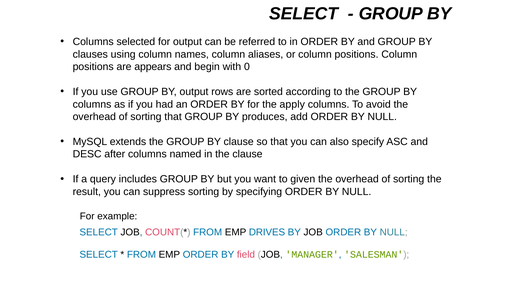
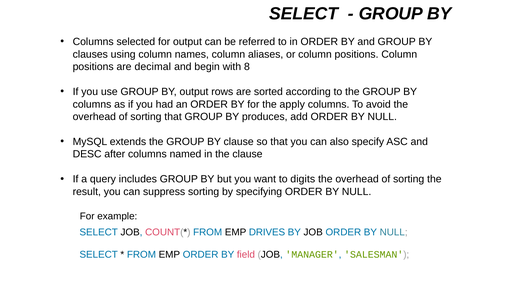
appears: appears -> decimal
0: 0 -> 8
given: given -> digits
